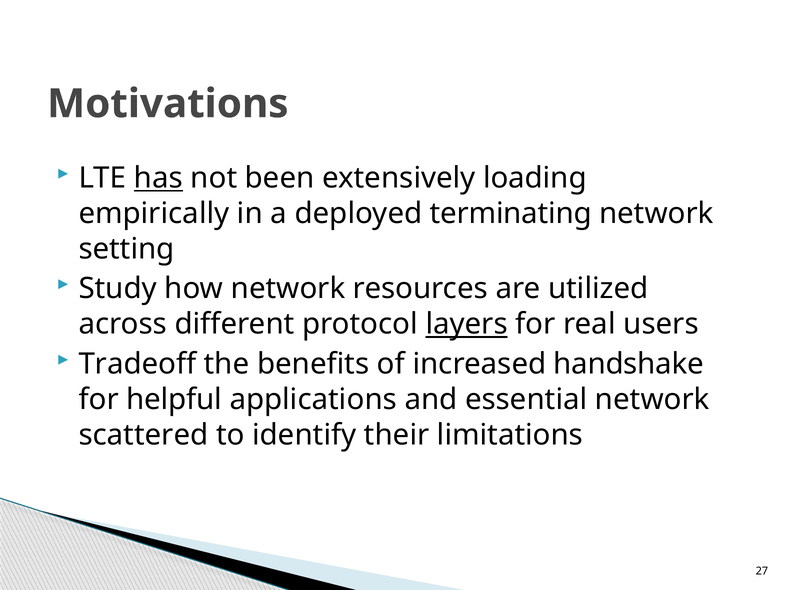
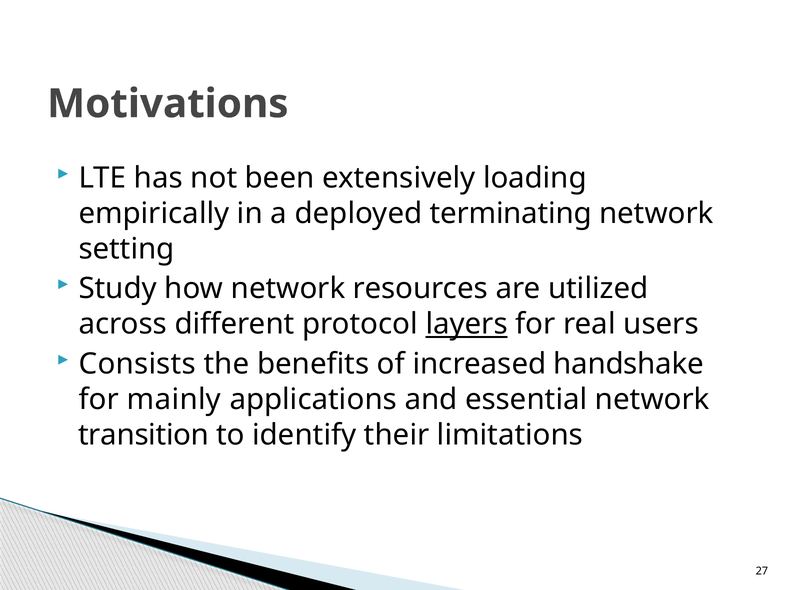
has underline: present -> none
Tradeoff: Tradeoff -> Consists
helpful: helpful -> mainly
scattered: scattered -> transition
